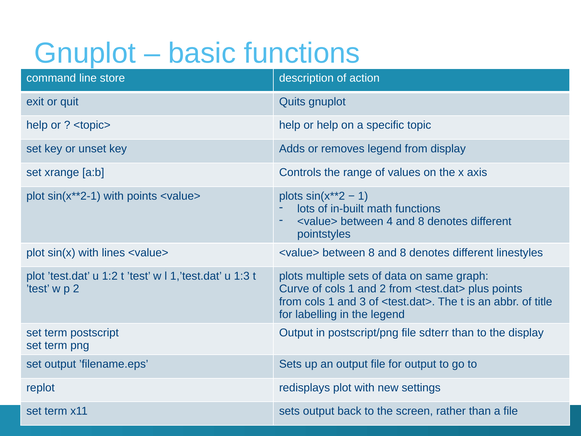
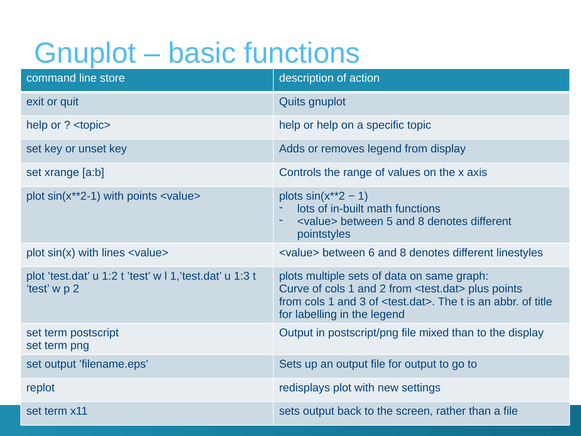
4: 4 -> 5
between 8: 8 -> 6
sdterr: sdterr -> mixed
